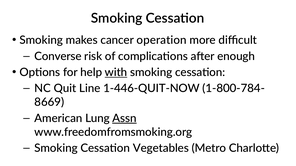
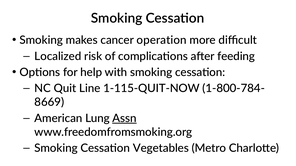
Converse: Converse -> Localized
enough: enough -> feeding
with underline: present -> none
1-446-QUIT-NOW: 1-446-QUIT-NOW -> 1-115-QUIT-NOW
